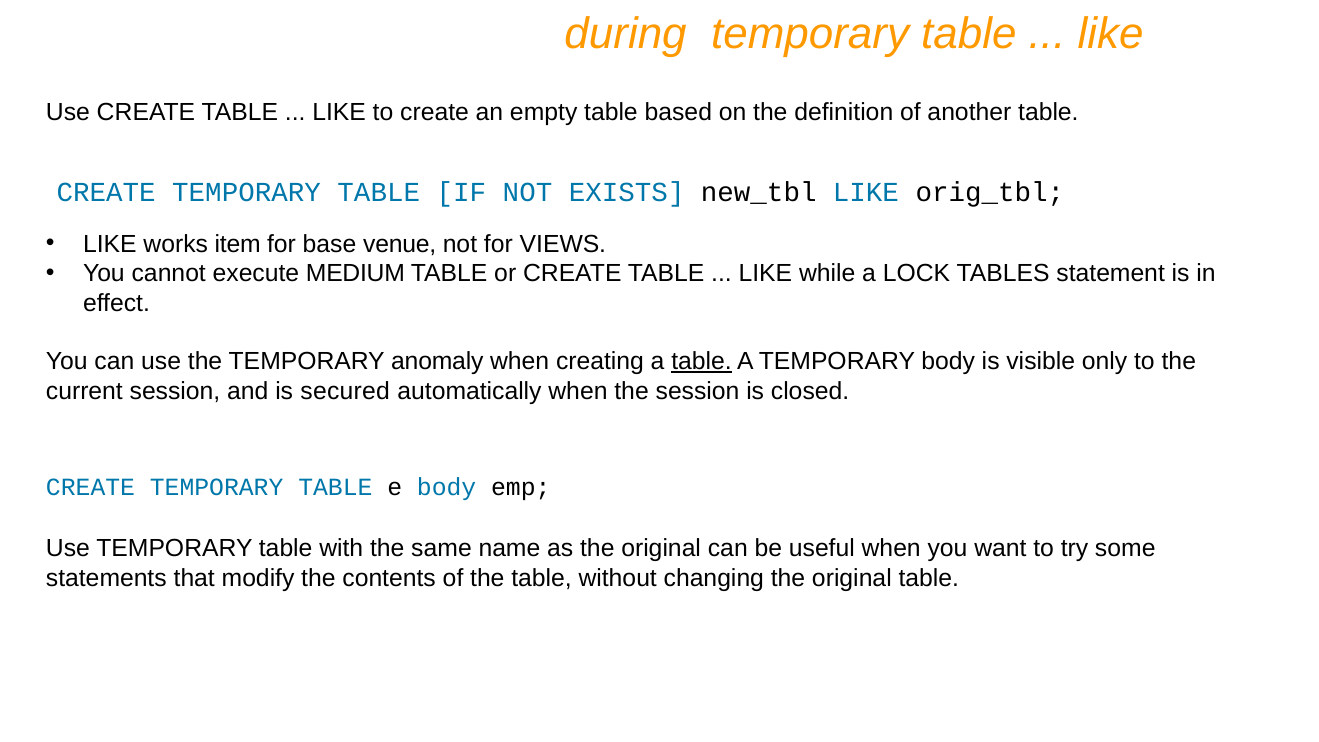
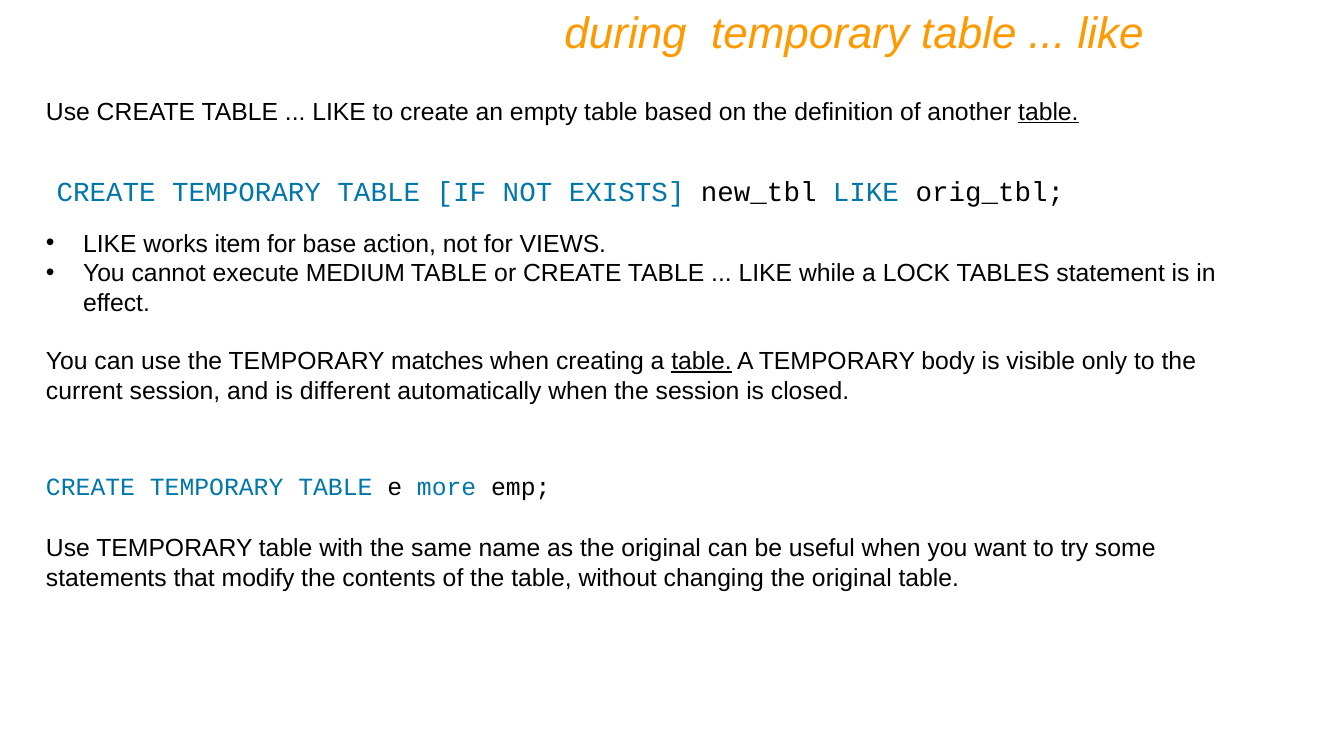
table at (1048, 112) underline: none -> present
venue: venue -> action
anomaly: anomaly -> matches
secured: secured -> different
e body: body -> more
